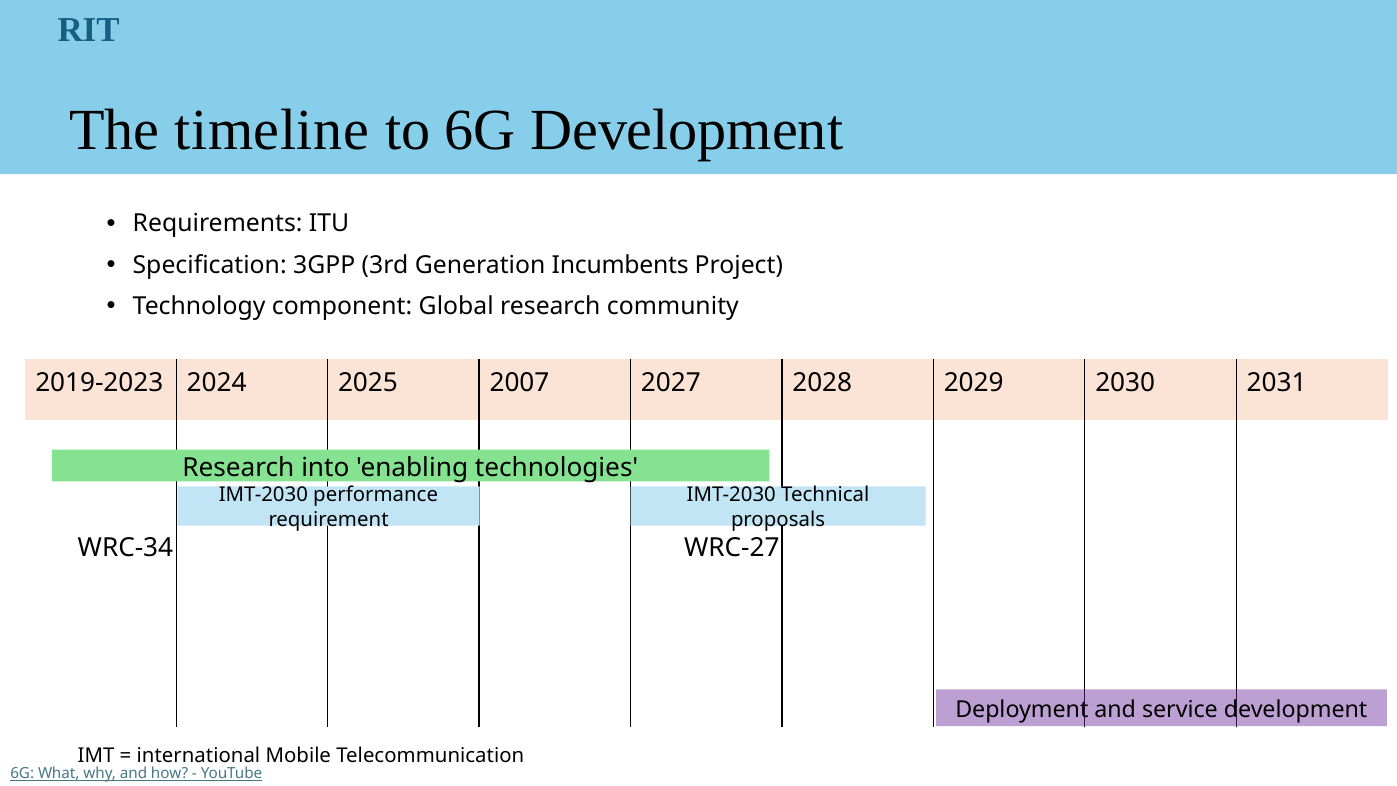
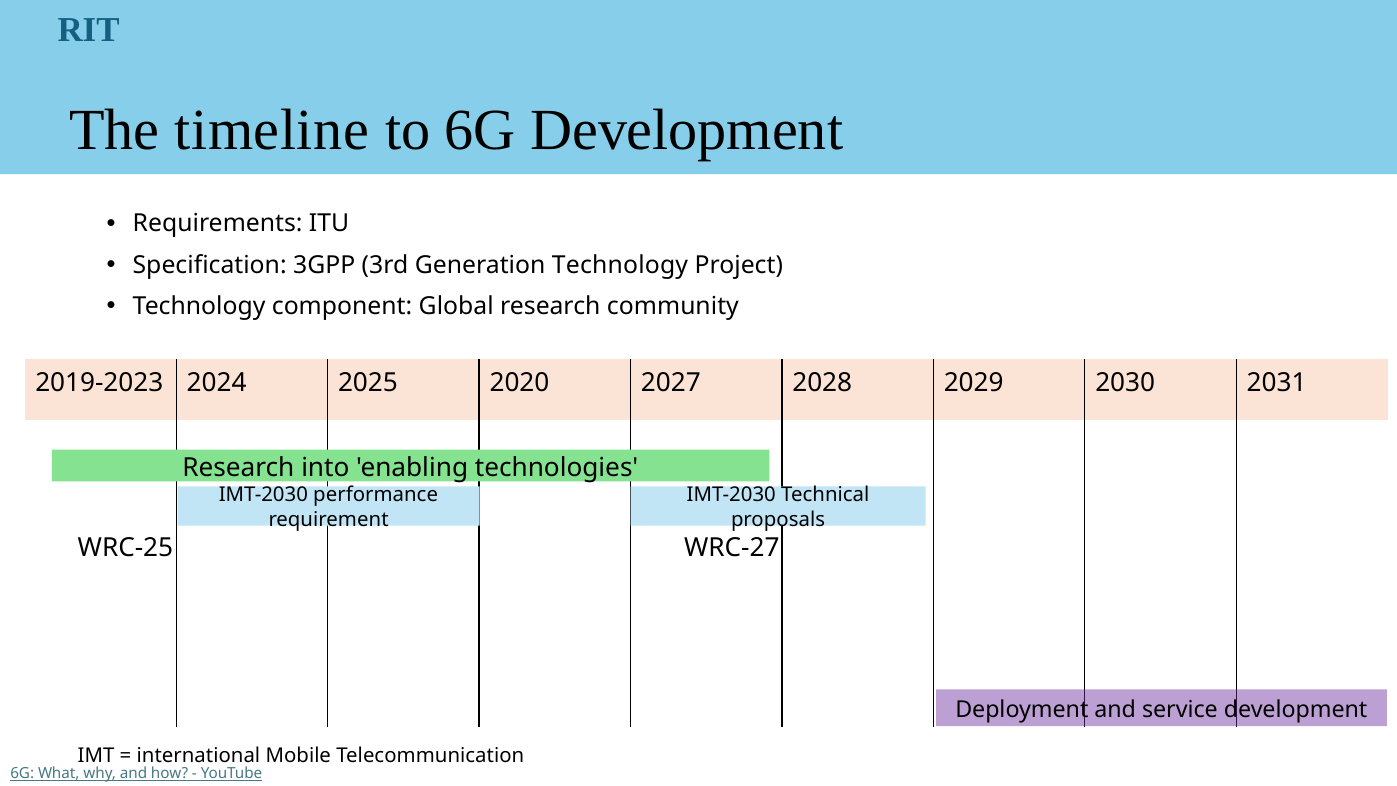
Generation Incumbents: Incumbents -> Technology
2007: 2007 -> 2020
WRC-34: WRC-34 -> WRC-25
